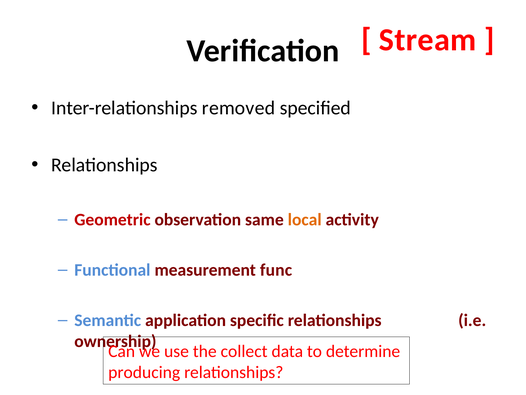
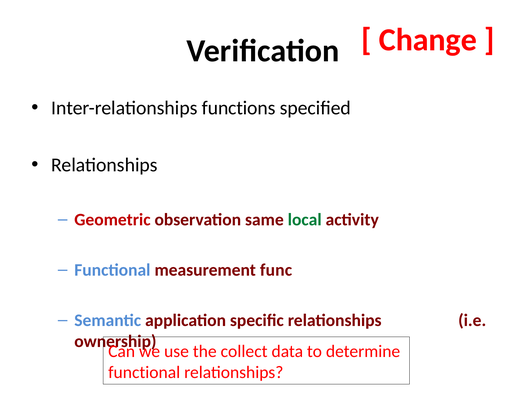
Stream: Stream -> Change
removed: removed -> functions
local colour: orange -> green
producing at (144, 372): producing -> functional
